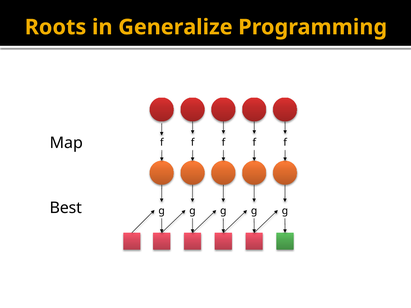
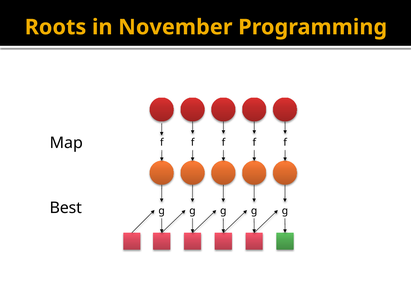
Generalize: Generalize -> November
